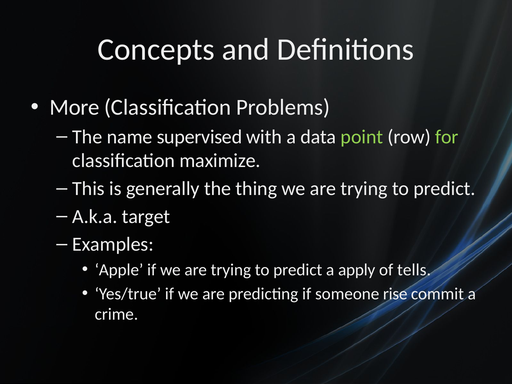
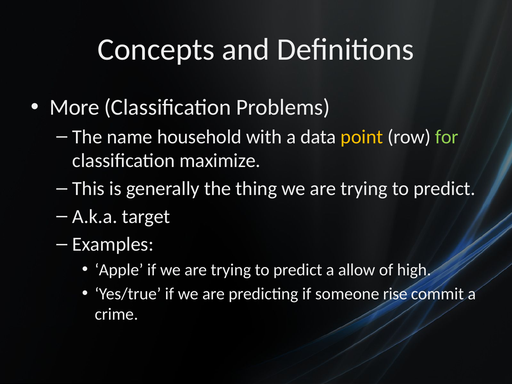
supervised: supervised -> household
point colour: light green -> yellow
apply: apply -> allow
tells: tells -> high
